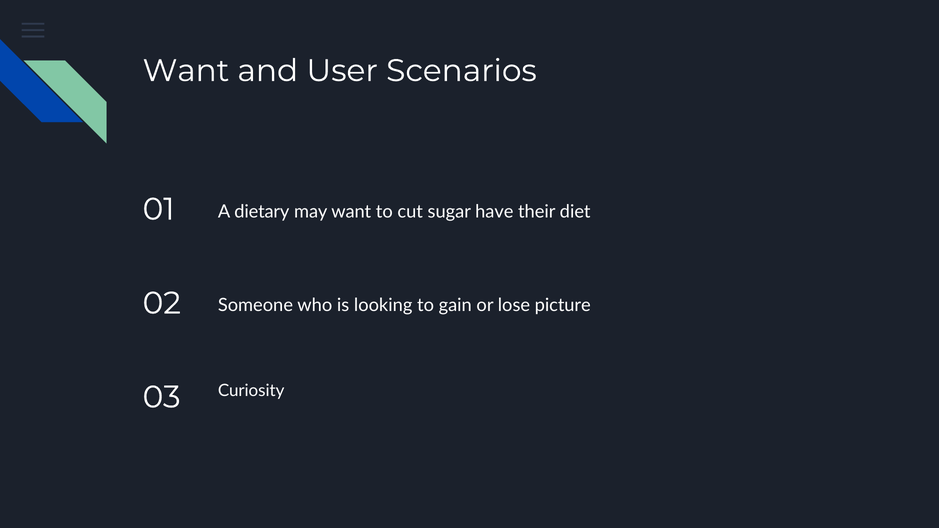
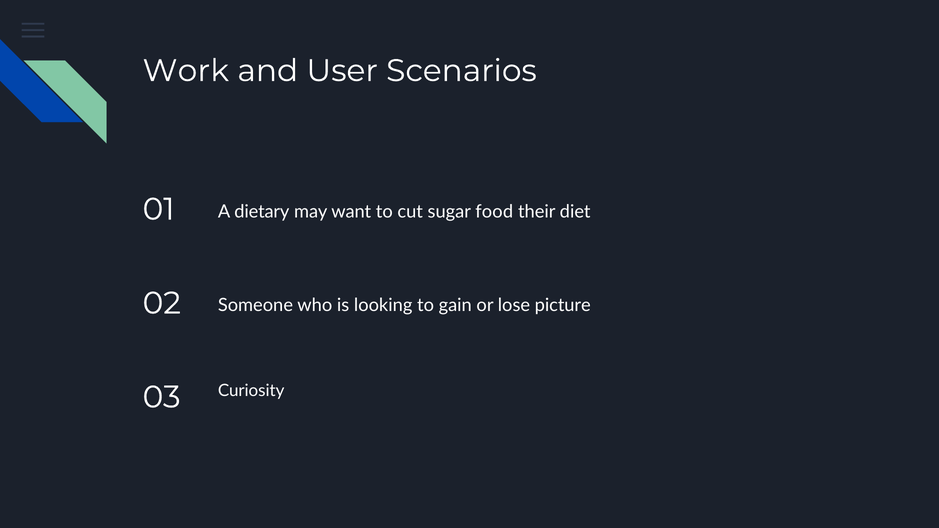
Want at (186, 71): Want -> Work
have: have -> food
